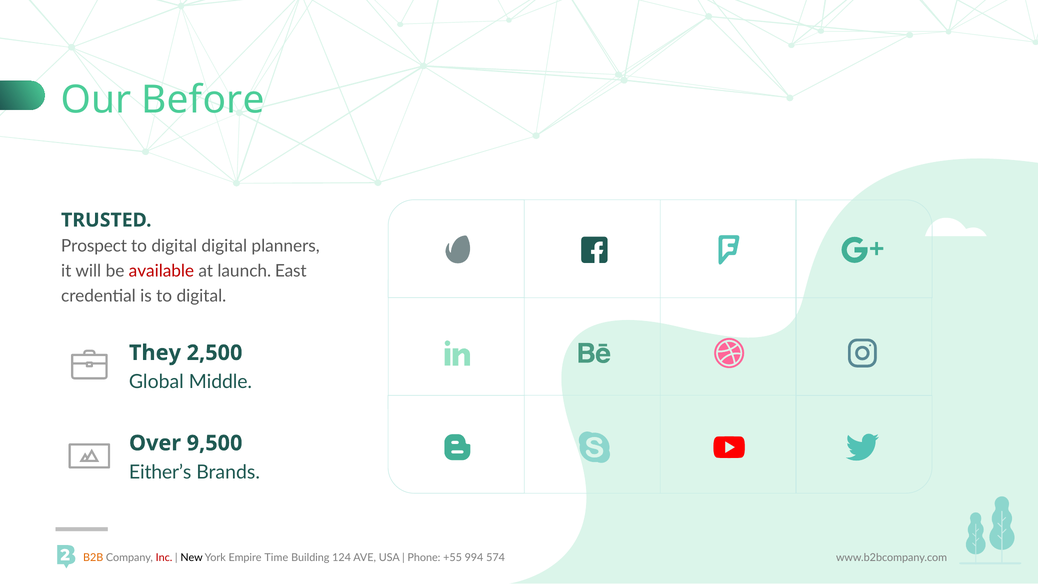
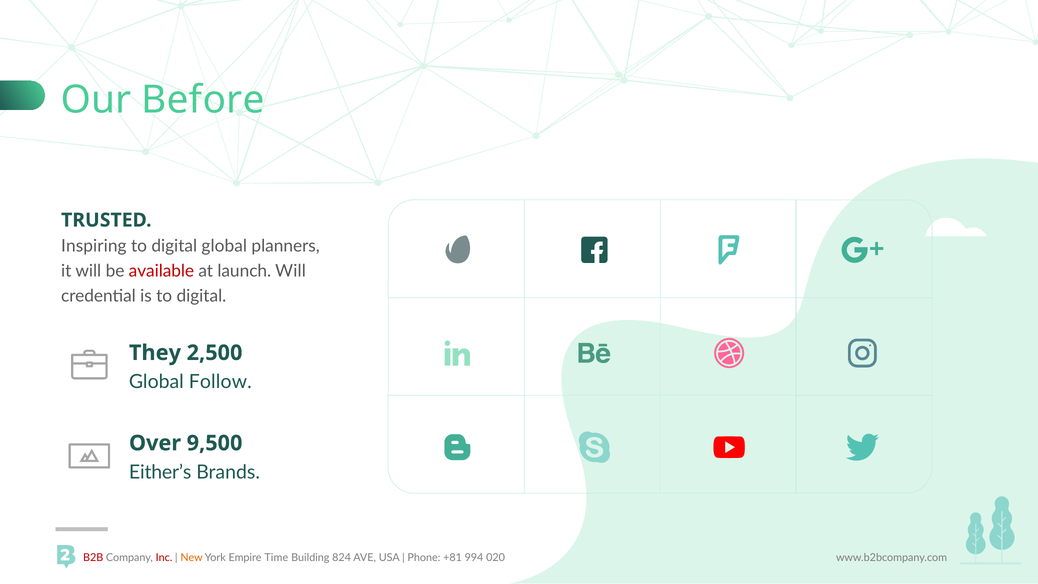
Prospect: Prospect -> Inspiring
digital digital: digital -> global
launch East: East -> Will
Middle: Middle -> Follow
B2B colour: orange -> red
New colour: black -> orange
124: 124 -> 824
+55: +55 -> +81
574: 574 -> 020
